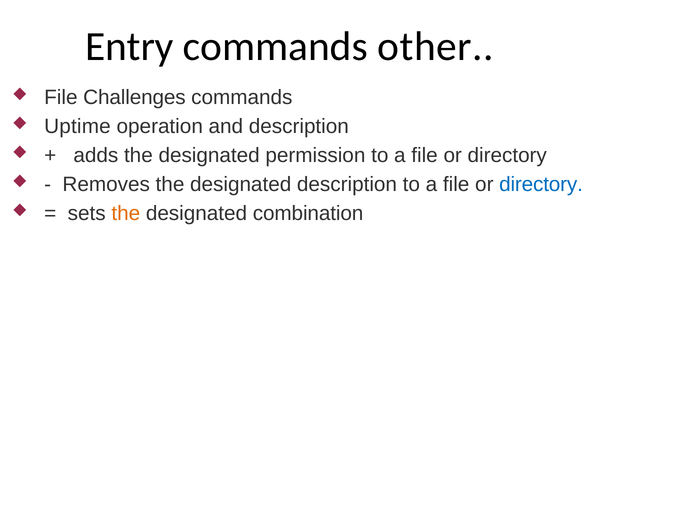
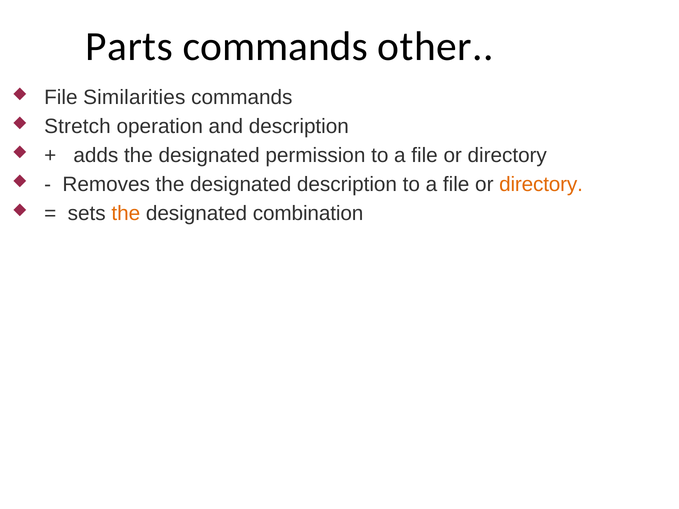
Entry: Entry -> Parts
Challenges: Challenges -> Similarities
Uptime: Uptime -> Stretch
directory at (541, 184) colour: blue -> orange
